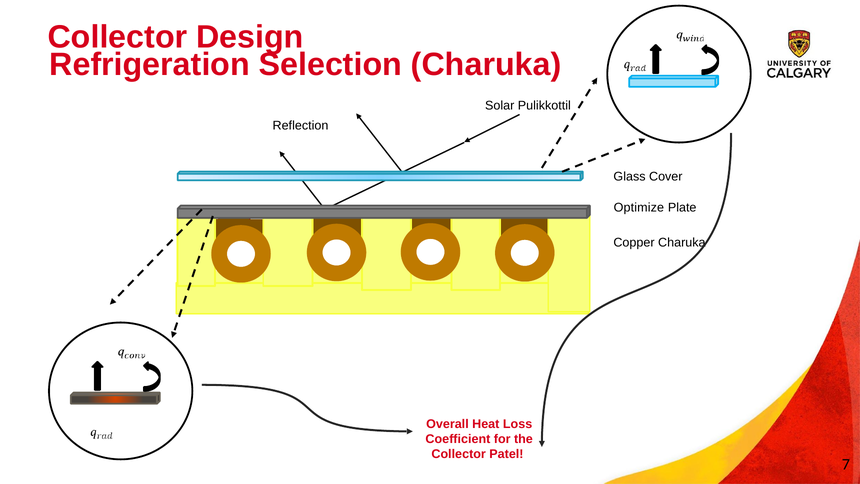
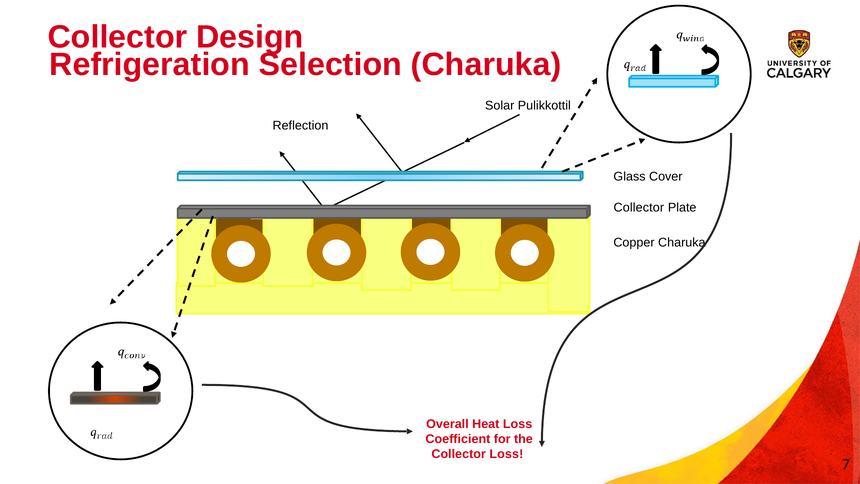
Optimize at (639, 207): Optimize -> Collector
Collector Patel: Patel -> Loss
